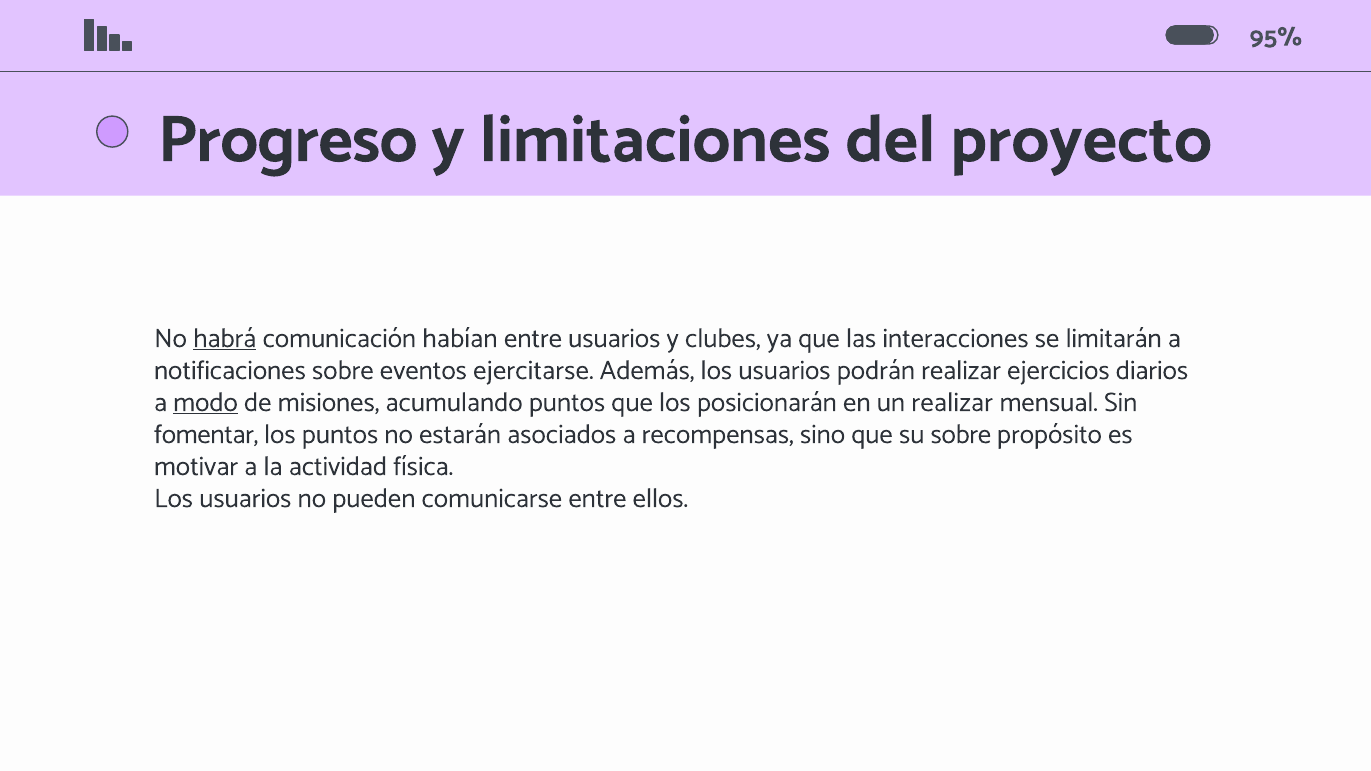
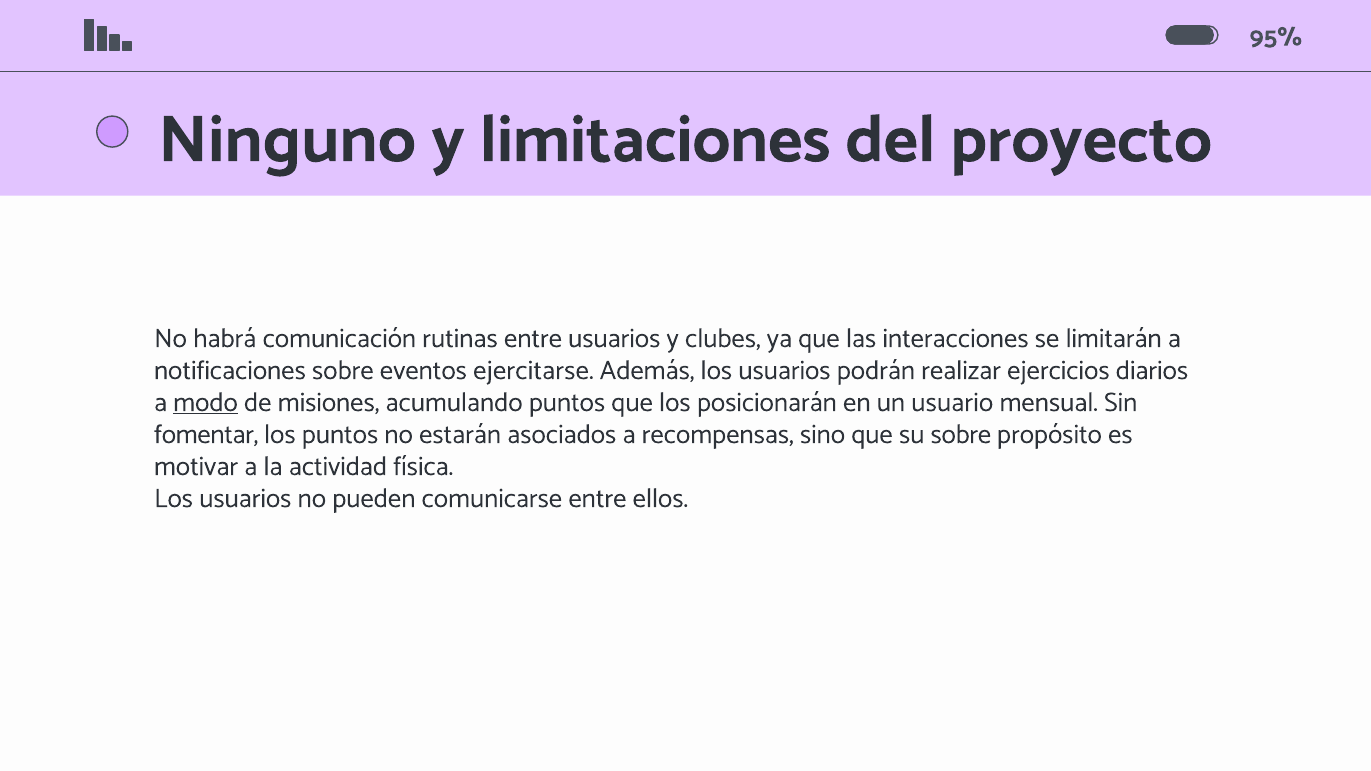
Progreso: Progreso -> Ninguno
habrá underline: present -> none
habían: habían -> rutinas
un realizar: realizar -> usuario
